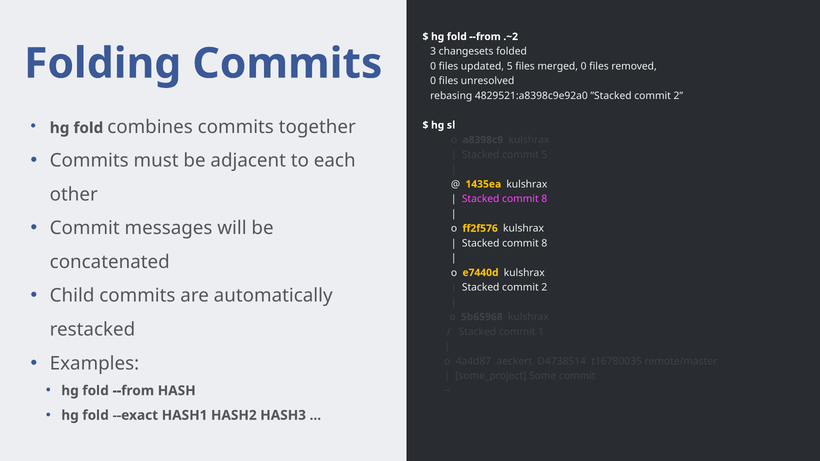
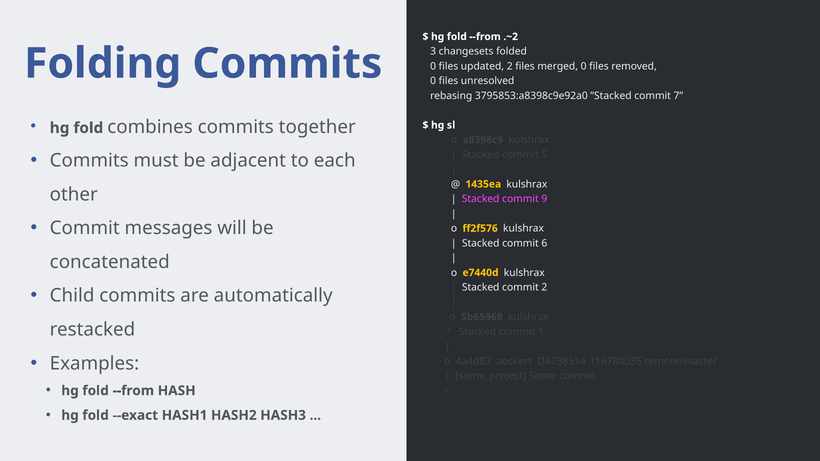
updated 5: 5 -> 2
4829521:a8398c9e92a0: 4829521:a8398c9e92a0 -> 3795853:a8398c9e92a0
”Stacked commit 2: 2 -> 7
8 at (544, 199): 8 -> 9
8 at (544, 243): 8 -> 6
